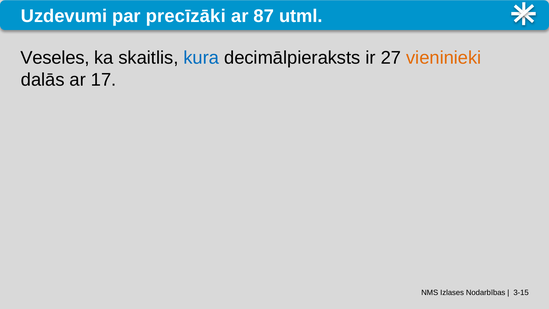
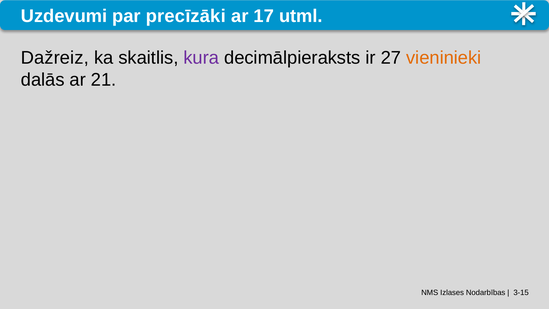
87: 87 -> 17
Veseles: Veseles -> Dažreiz
kura colour: blue -> purple
17: 17 -> 21
